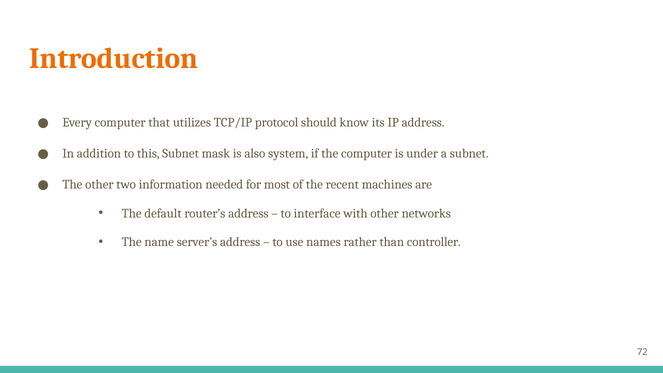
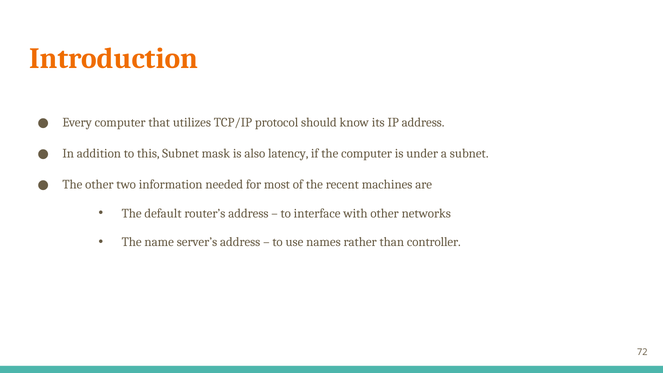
system: system -> latency
